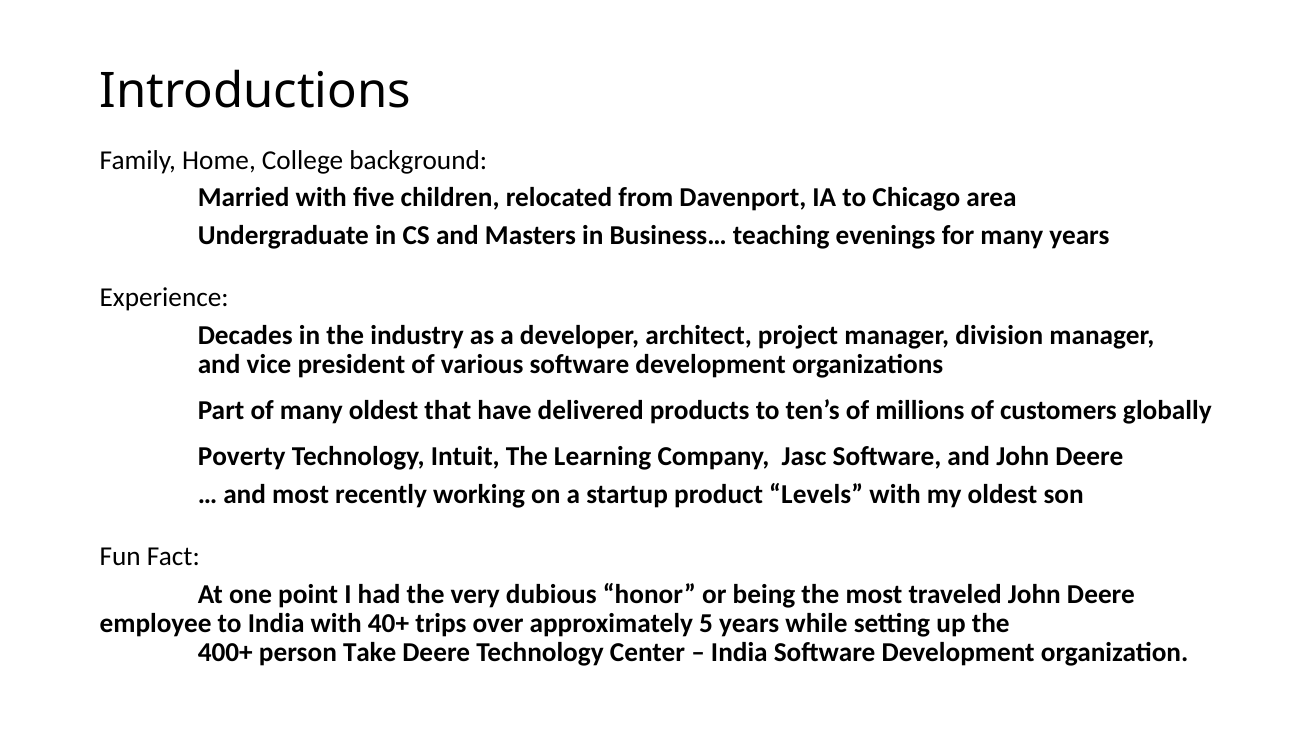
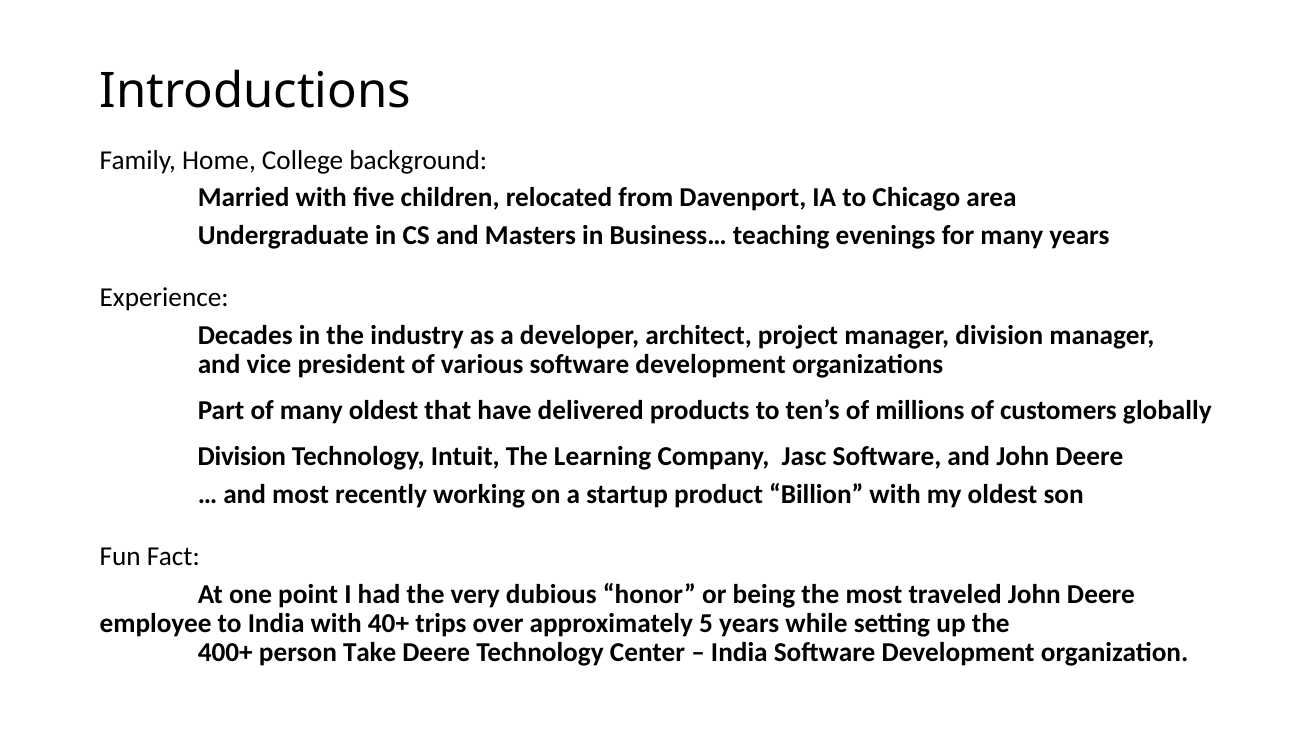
Poverty at (242, 456): Poverty -> Division
Levels: Levels -> Billion
